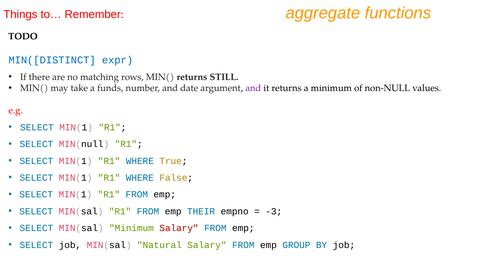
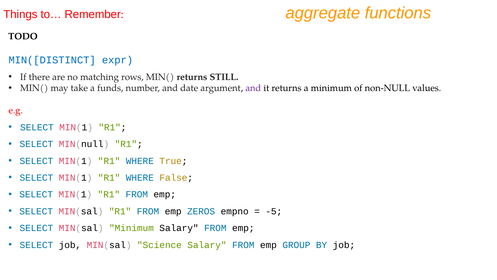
THEIR: THEIR -> ZEROS
-3: -3 -> -5
Salary at (179, 228) colour: red -> black
Natural: Natural -> Science
